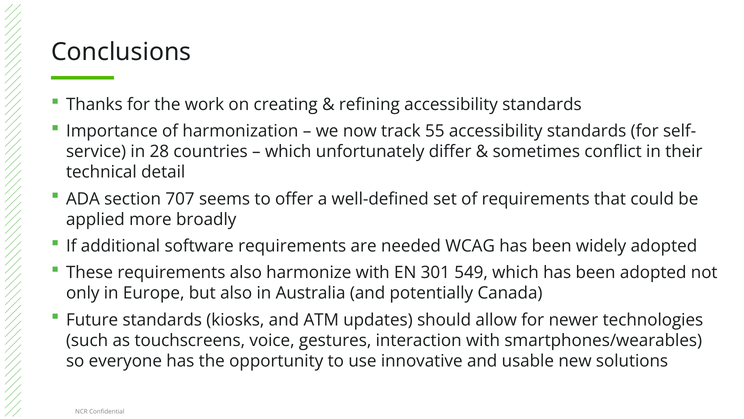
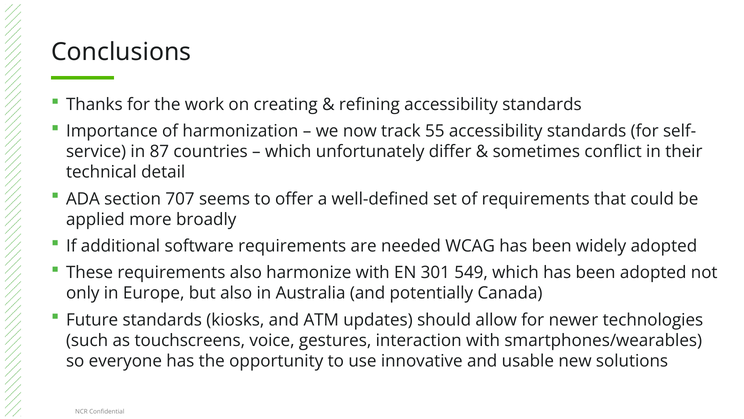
28: 28 -> 87
